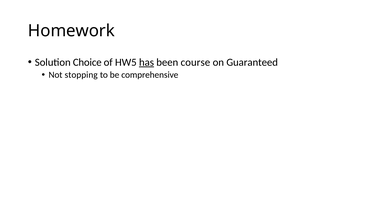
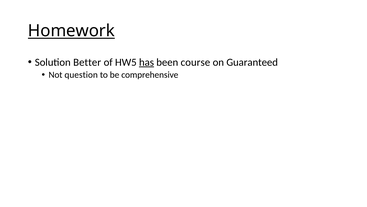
Homework underline: none -> present
Choice: Choice -> Better
stopping: stopping -> question
